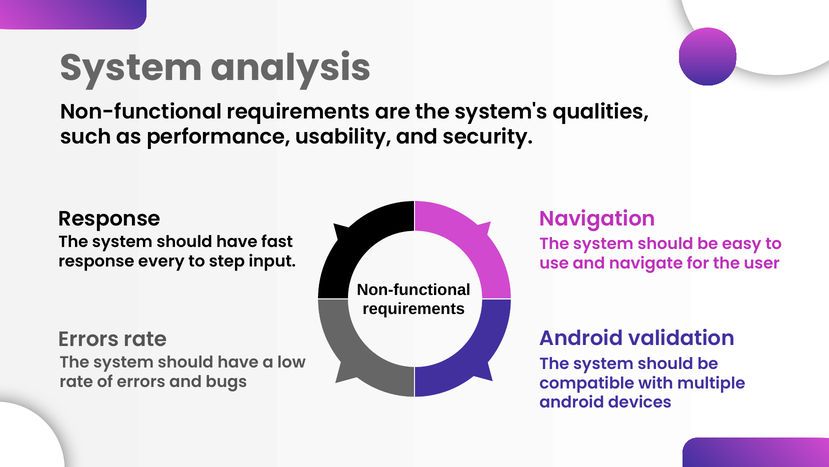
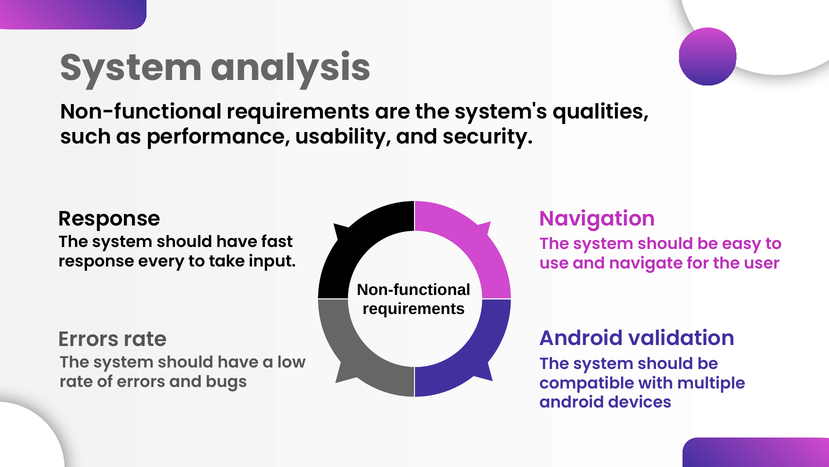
step: step -> take
